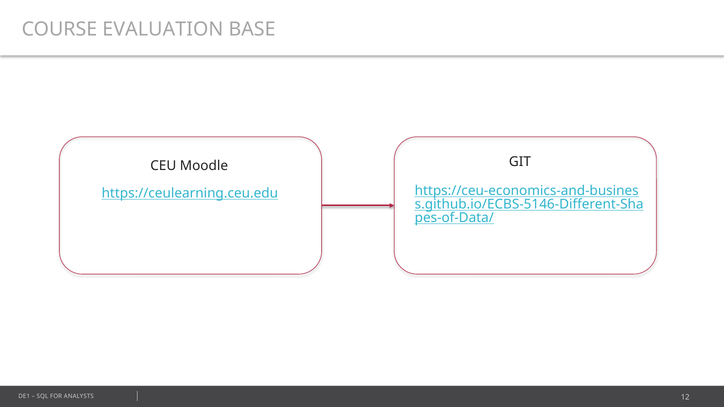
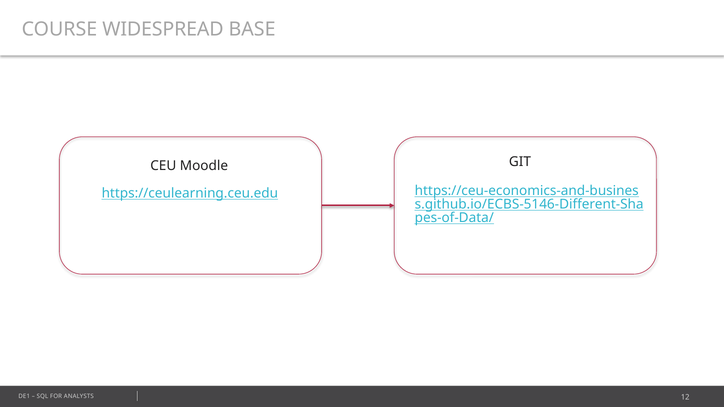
EVALUATION: EVALUATION -> WIDESPREAD
